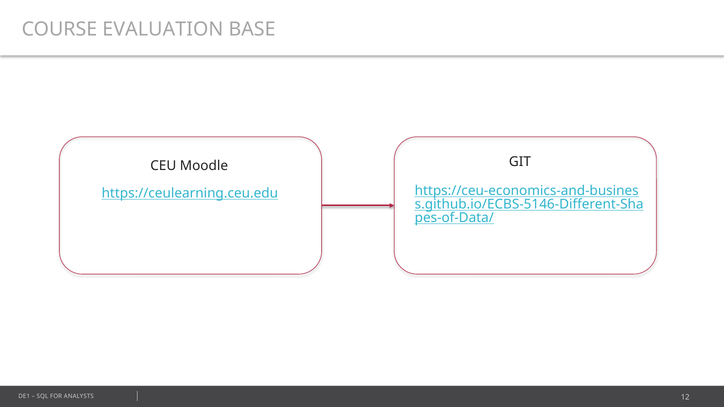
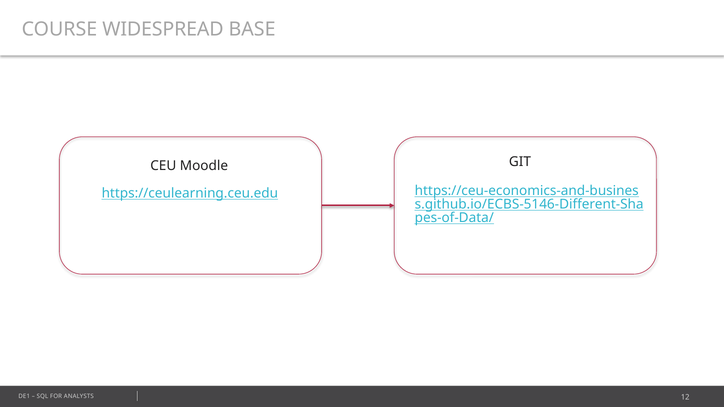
EVALUATION: EVALUATION -> WIDESPREAD
